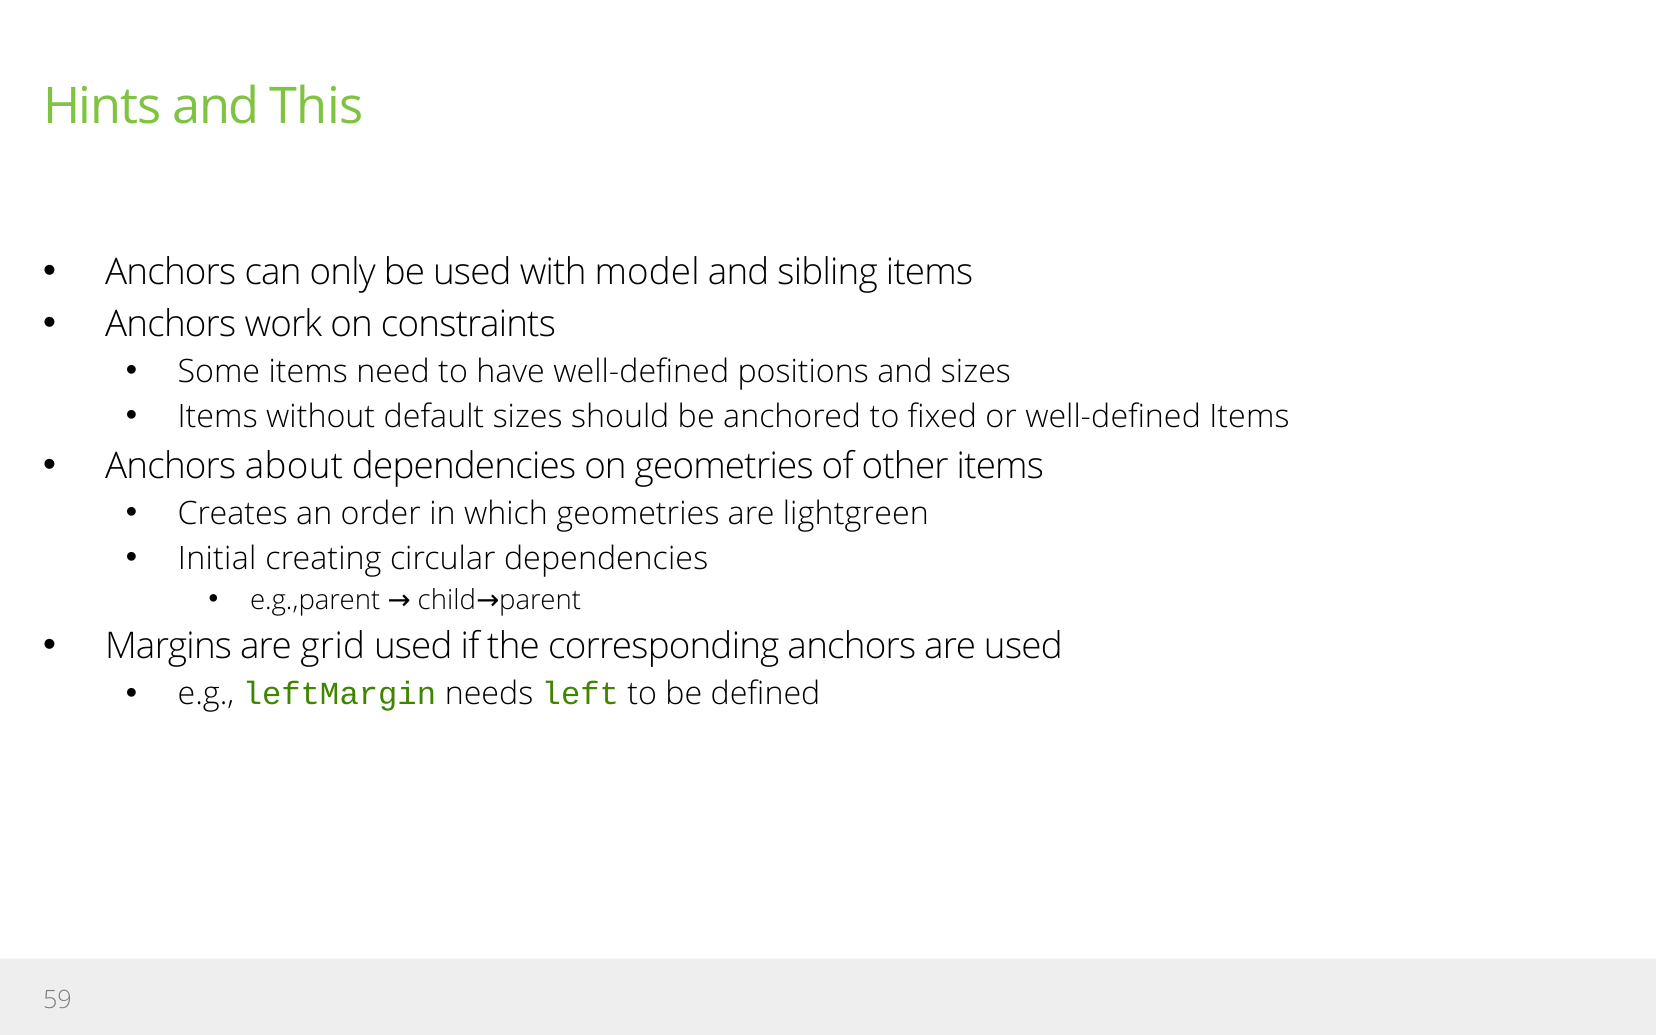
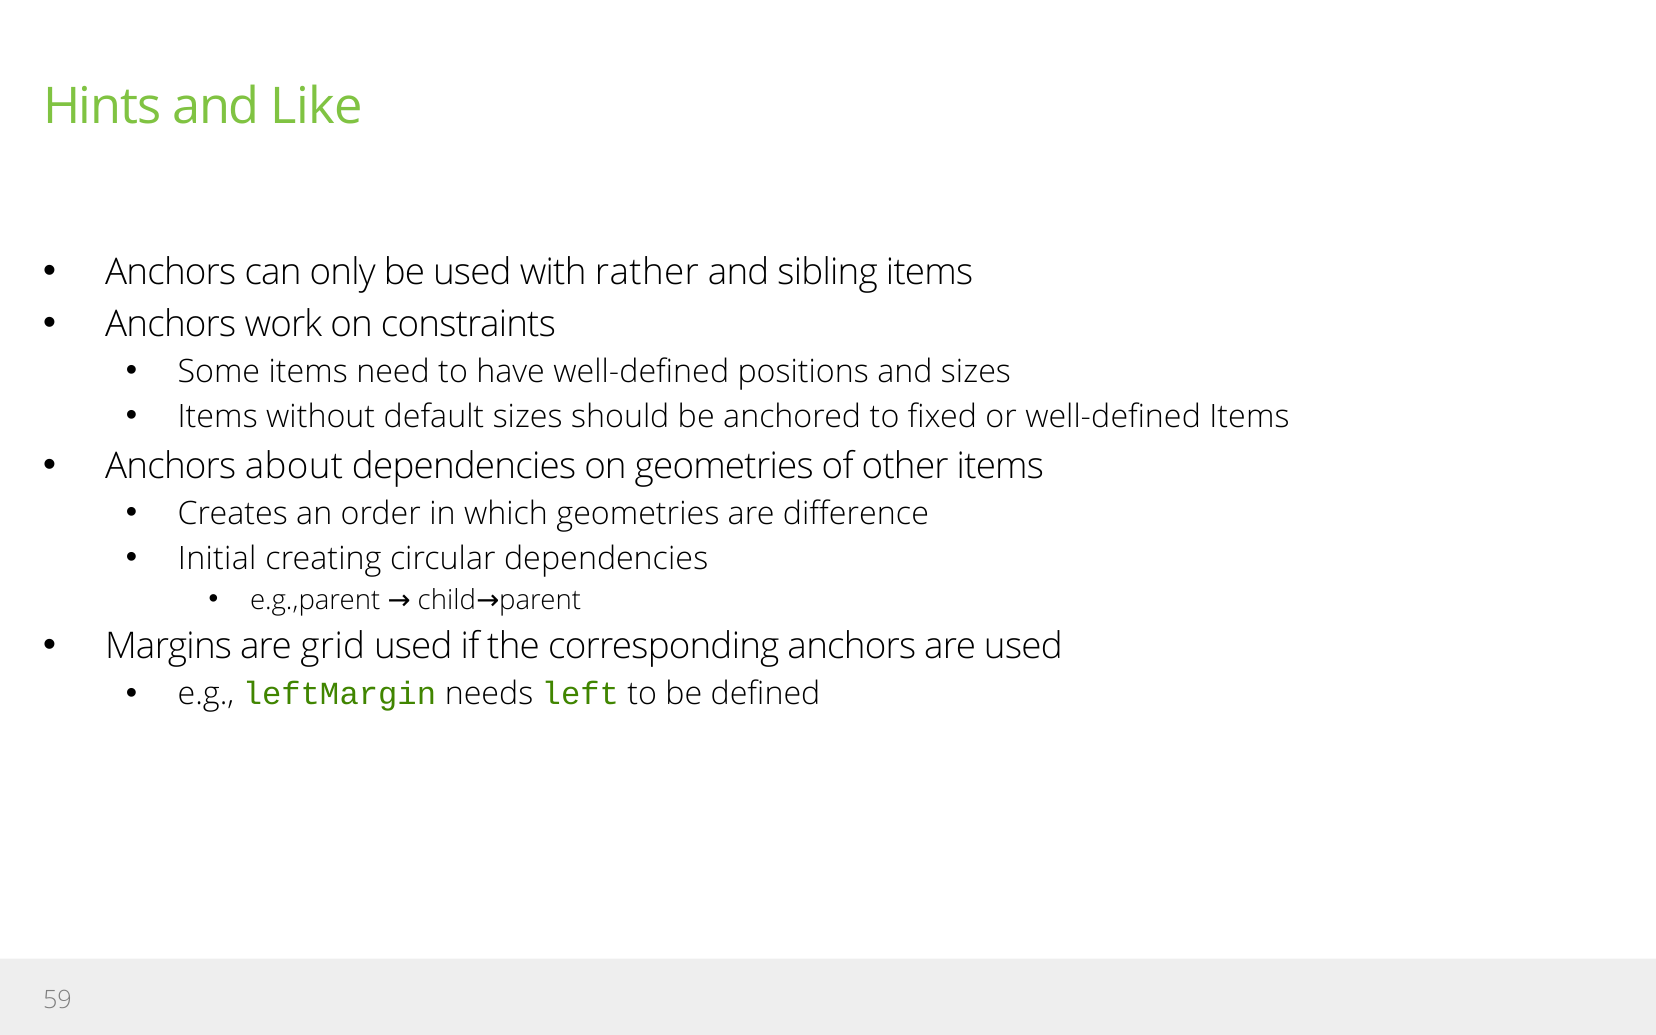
This: This -> Like
model: model -> rather
lightgreen: lightgreen -> difference
